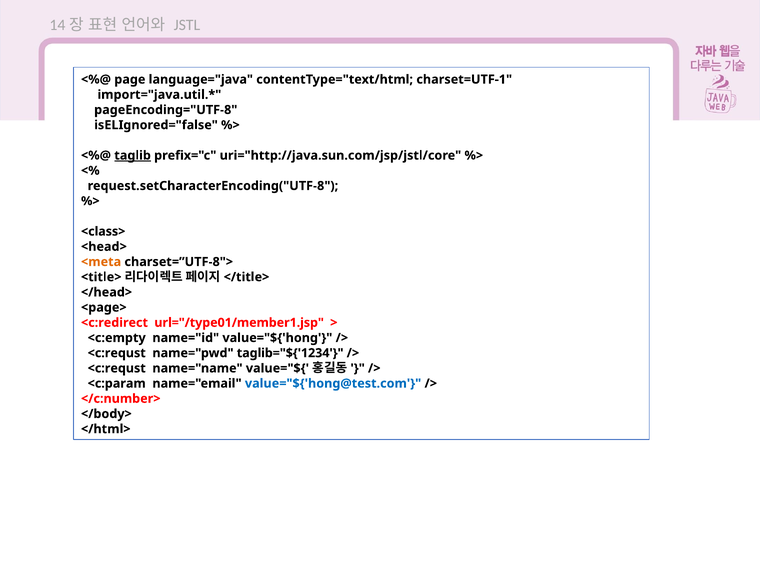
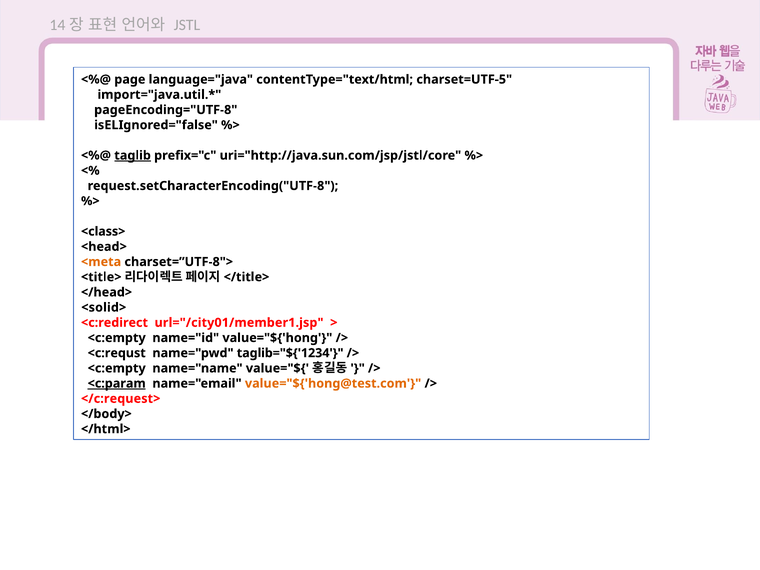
charset=UTF-1: charset=UTF-1 -> charset=UTF-5
<page>: <page> -> <solid>
url="/type01/member1.jsp: url="/type01/member1.jsp -> url="/city01/member1.jsp
<c:requst at (117, 368): <c:requst -> <c:empty
<c:param underline: none -> present
value="${'hong@test.com colour: blue -> orange
</c:number>: </c:number> -> </c:request>
